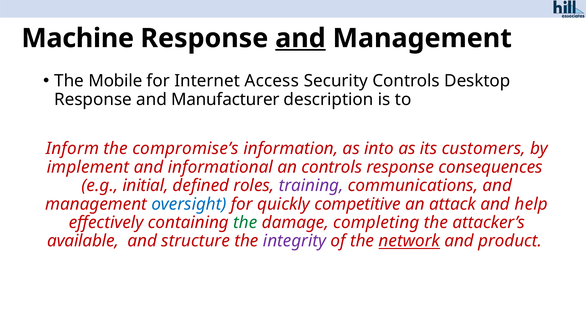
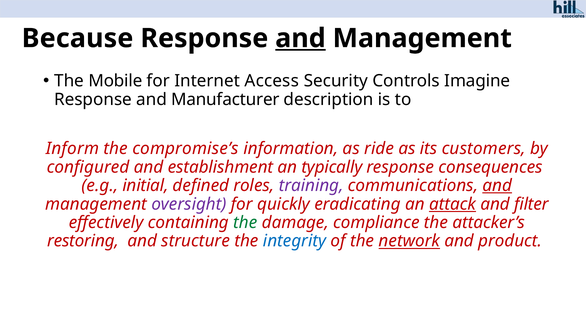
Machine: Machine -> Because
Desktop: Desktop -> Imagine
into: into -> ride
implement: implement -> configured
informational: informational -> establishment
an controls: controls -> typically
and at (497, 185) underline: none -> present
oversight colour: blue -> purple
competitive: competitive -> eradicating
attack underline: none -> present
help: help -> filter
completing: completing -> compliance
available: available -> restoring
integrity colour: purple -> blue
